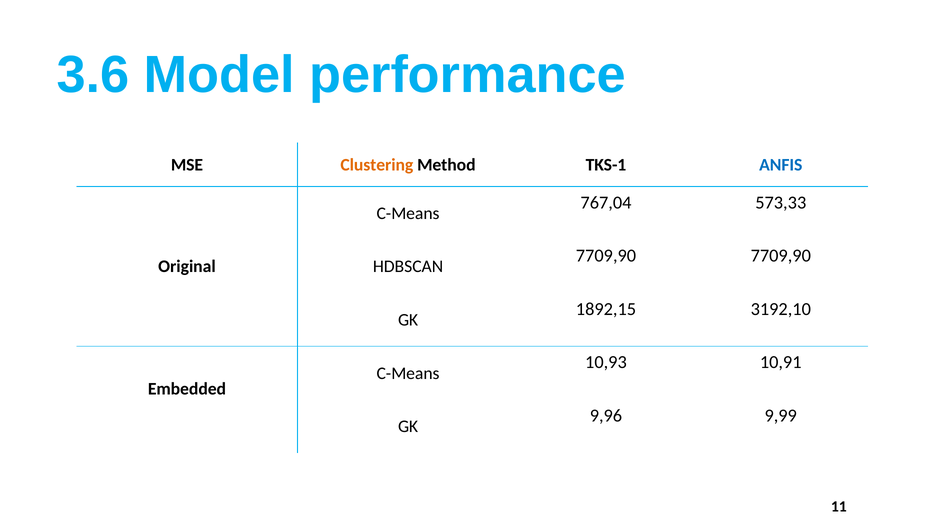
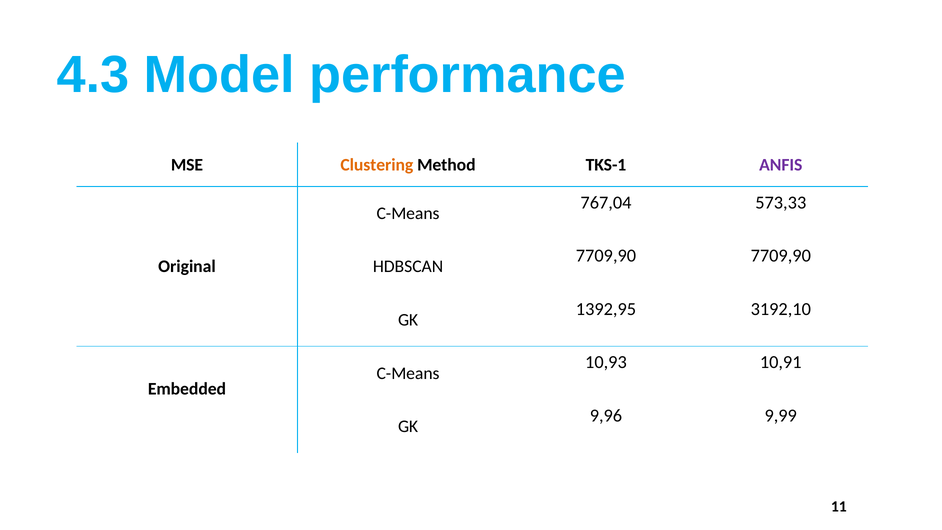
3.6: 3.6 -> 4.3
ANFIS colour: blue -> purple
1892,15: 1892,15 -> 1392,95
